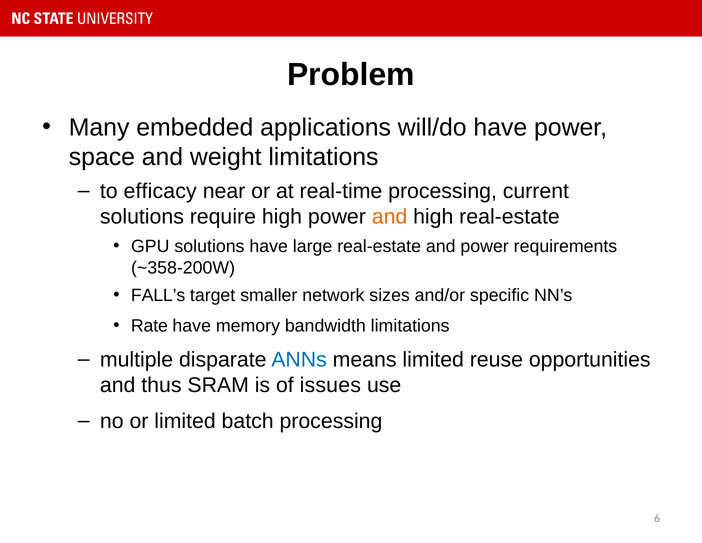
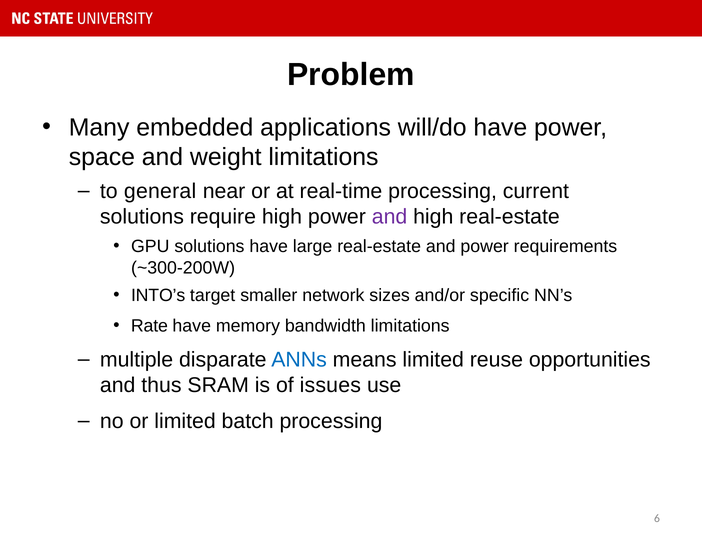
efficacy: efficacy -> general
and at (390, 217) colour: orange -> purple
~358-200W: ~358-200W -> ~300-200W
FALL’s: FALL’s -> INTO’s
